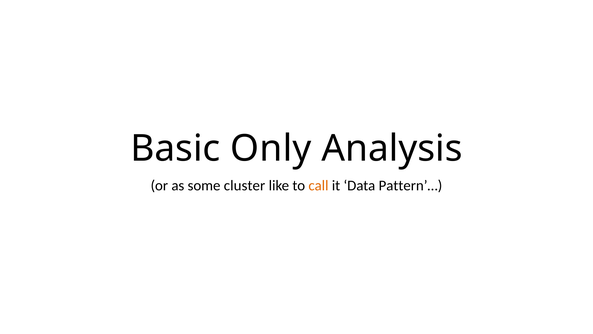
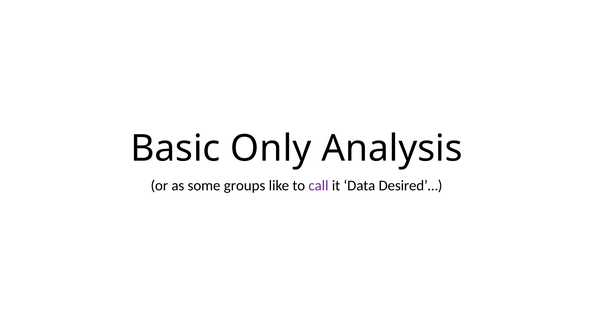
cluster: cluster -> groups
call colour: orange -> purple
Pattern’…: Pattern’… -> Desired’…
